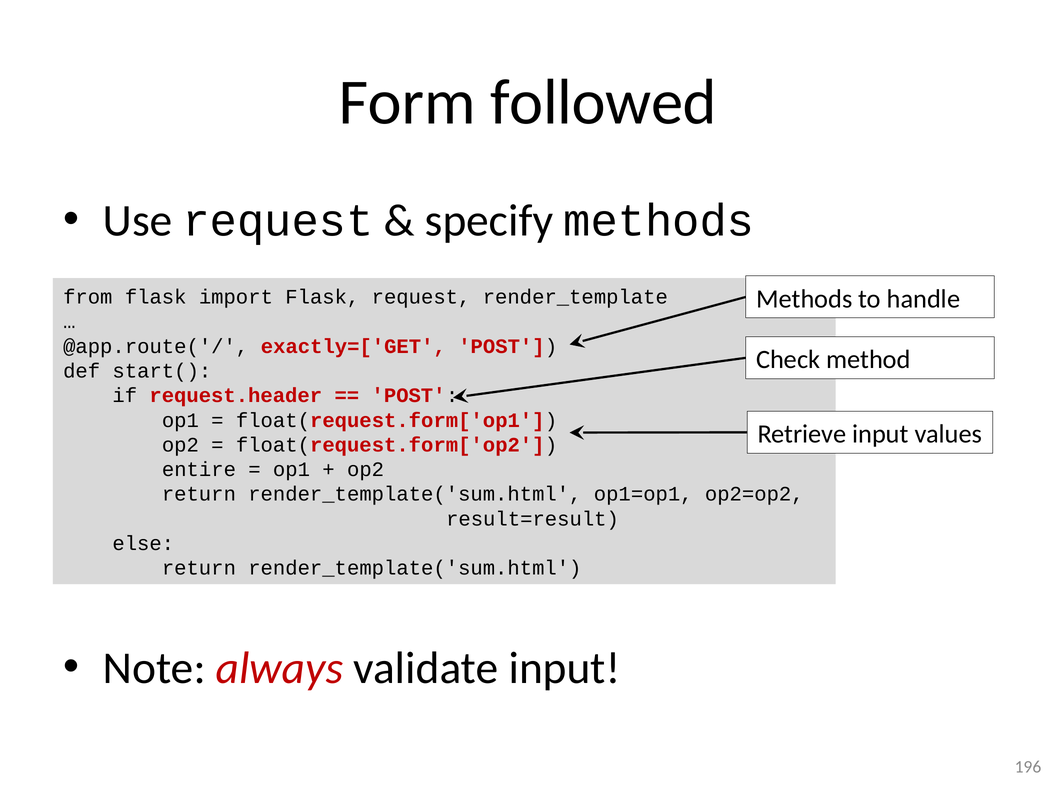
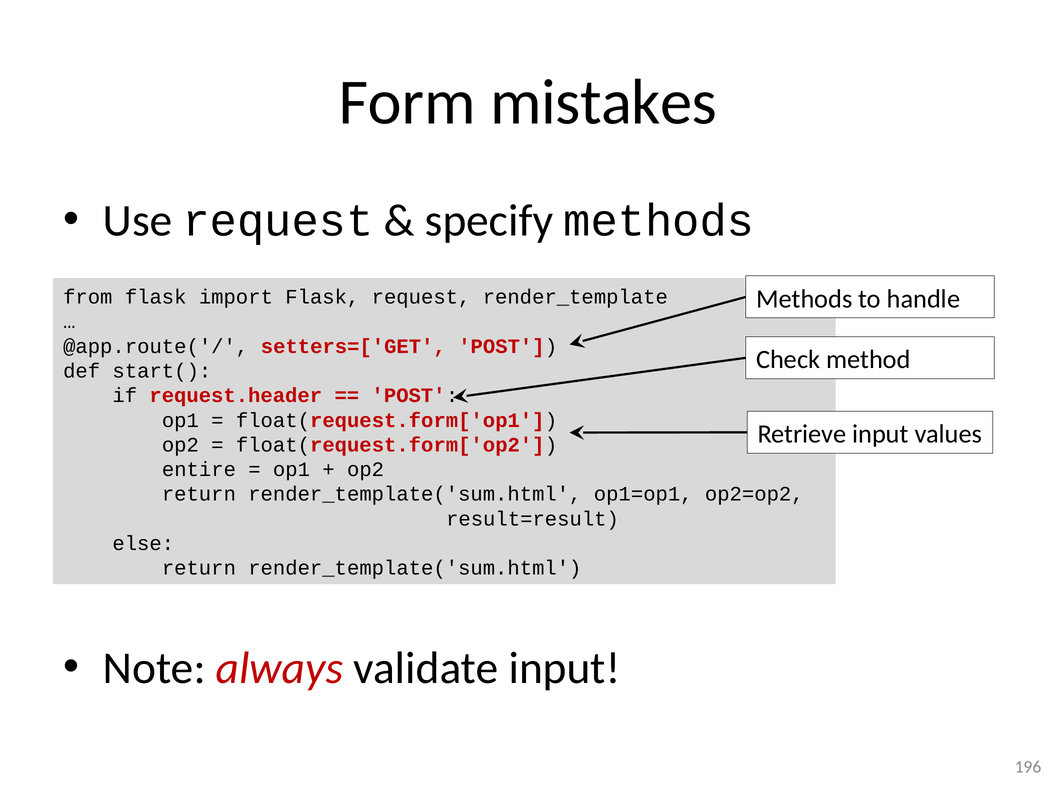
followed: followed -> mistakes
exactly=['GET: exactly=['GET -> setters=['GET
